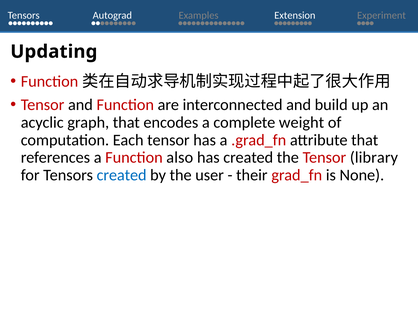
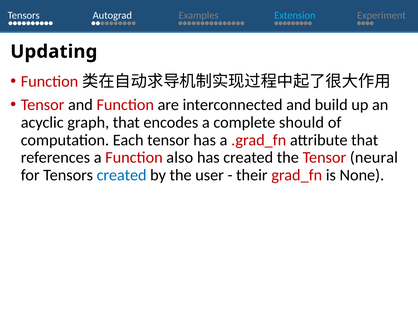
Extension colour: white -> light blue
weight: weight -> should
library: library -> neural
